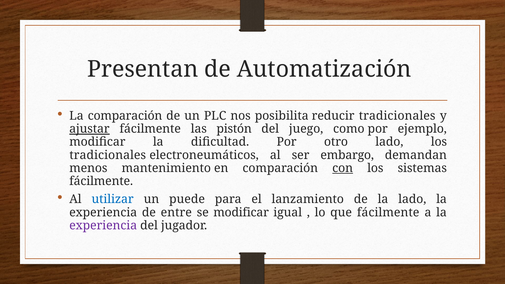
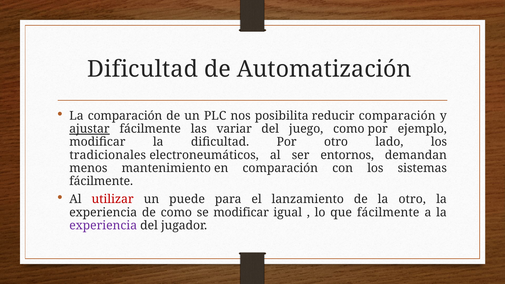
Presentan at (143, 69): Presentan -> Dificultad
reducir tradicionales: tradicionales -> comparación
pistón: pistón -> variar
embargo: embargo -> entornos
con underline: present -> none
utilizar colour: blue -> red
la lado: lado -> otro
de entre: entre -> como
